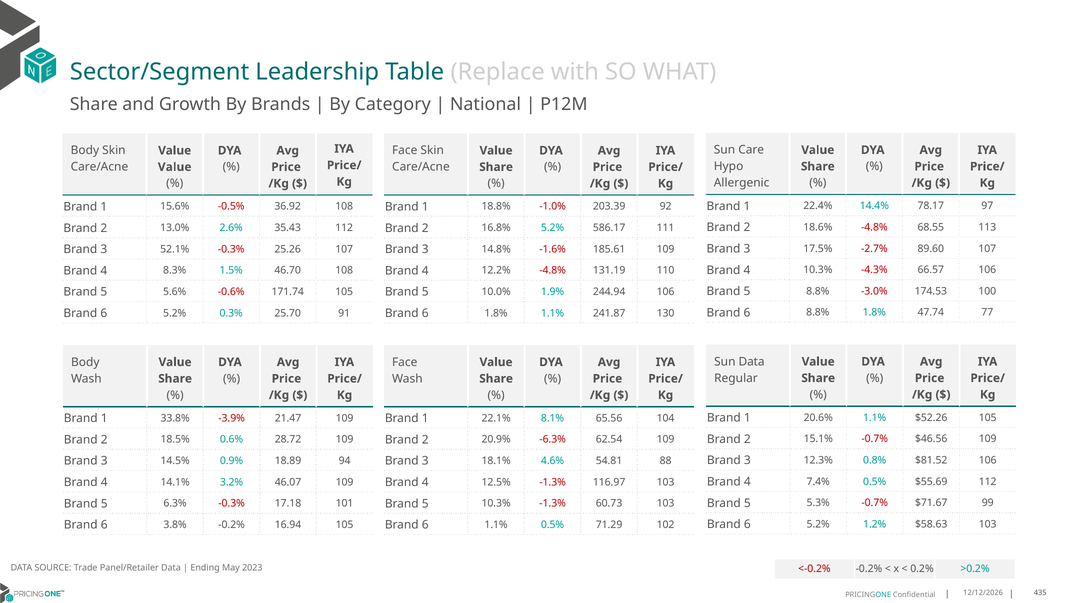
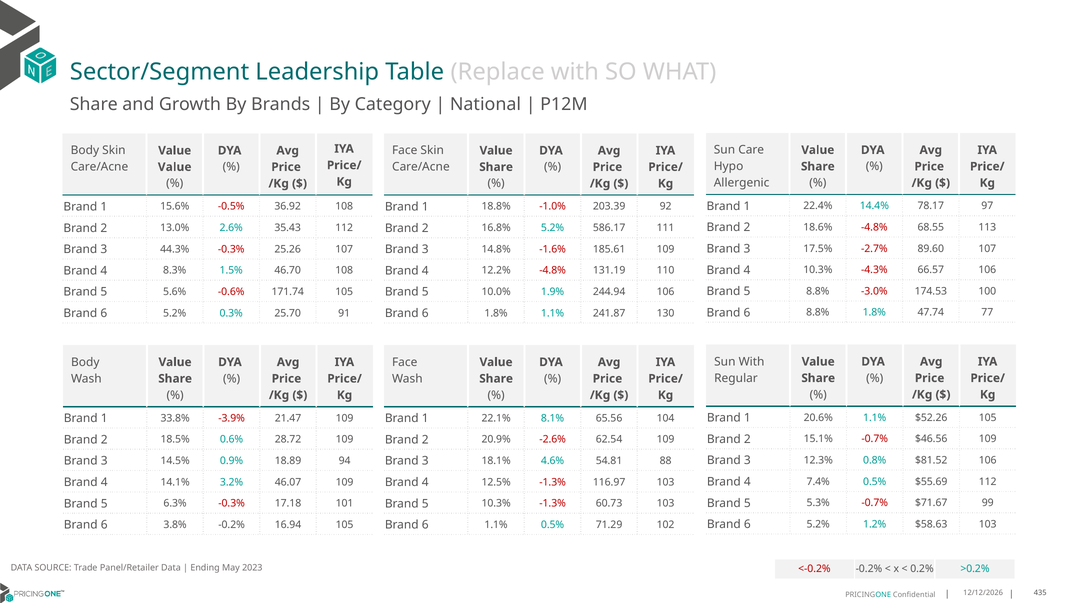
52.1%: 52.1% -> 44.3%
Sun Data: Data -> With
-6.3%: -6.3% -> -2.6%
